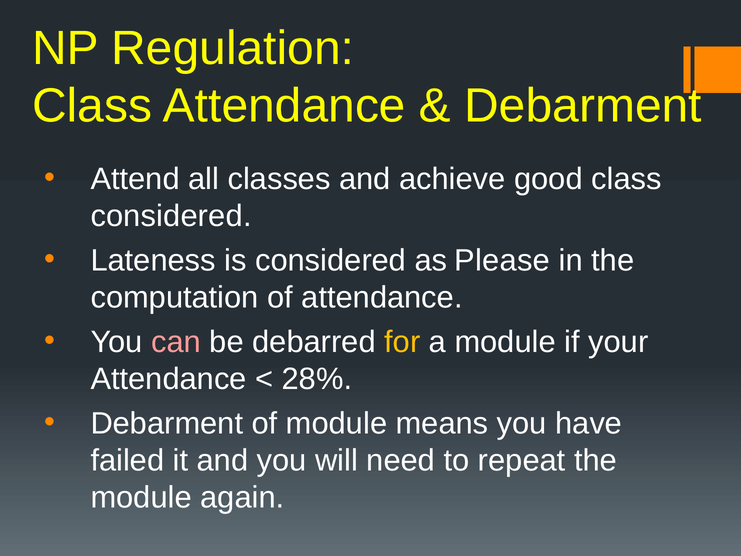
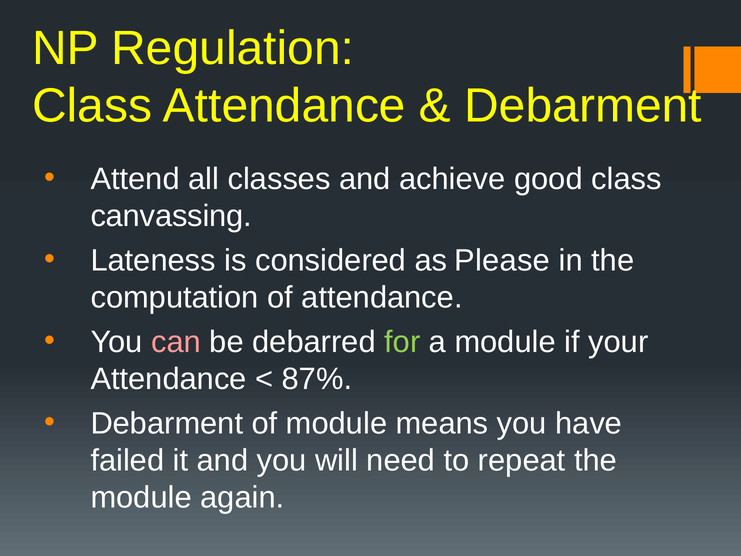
considered at (171, 216): considered -> canvassing
for colour: yellow -> light green
28%: 28% -> 87%
